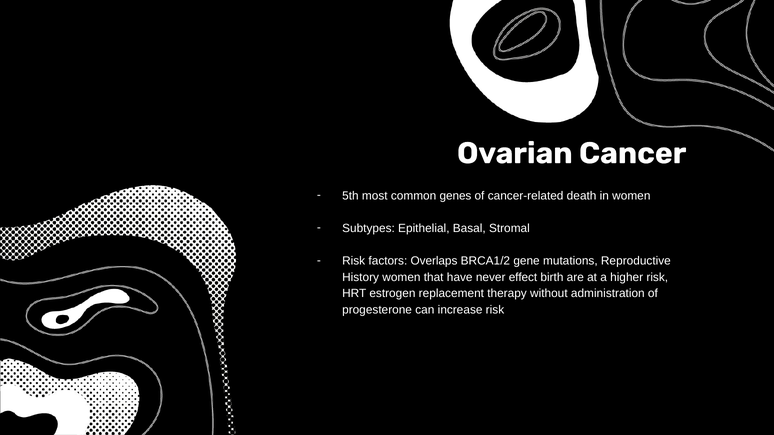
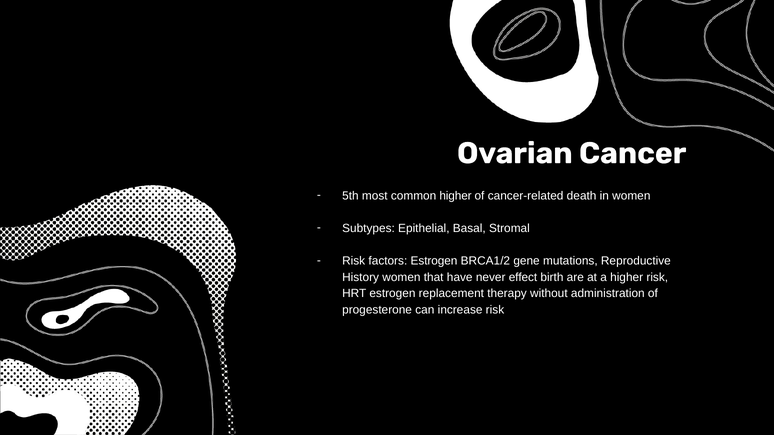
common genes: genes -> higher
factors Overlaps: Overlaps -> Estrogen
